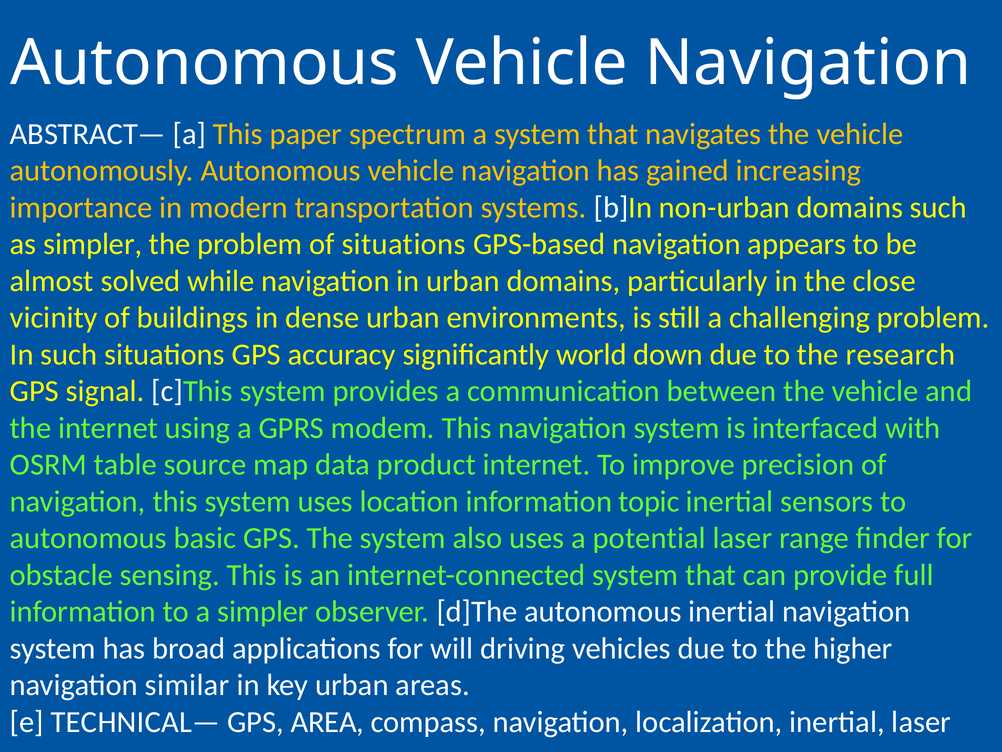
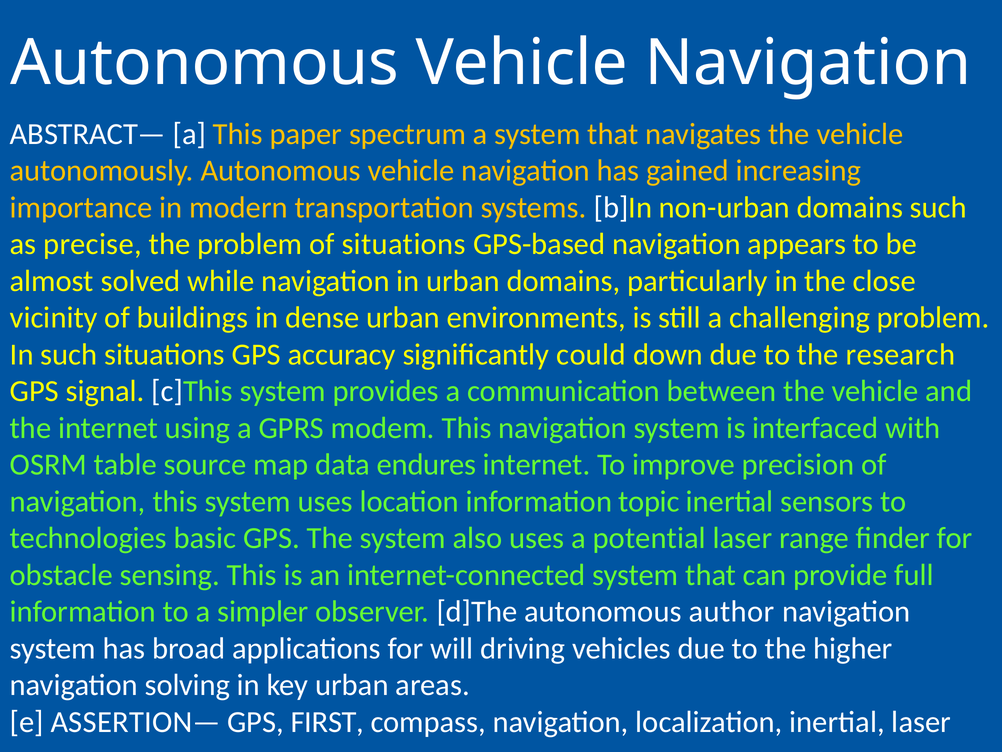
as simpler: simpler -> precise
world: world -> could
product: product -> endures
autonomous at (88, 538): autonomous -> technologies
autonomous inertial: inertial -> author
similar: similar -> solving
TECHNICAL—: TECHNICAL— -> ASSERTION—
AREA: AREA -> FIRST
